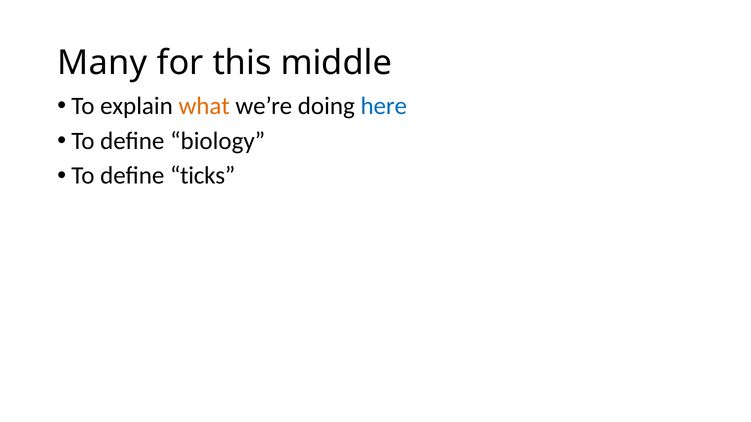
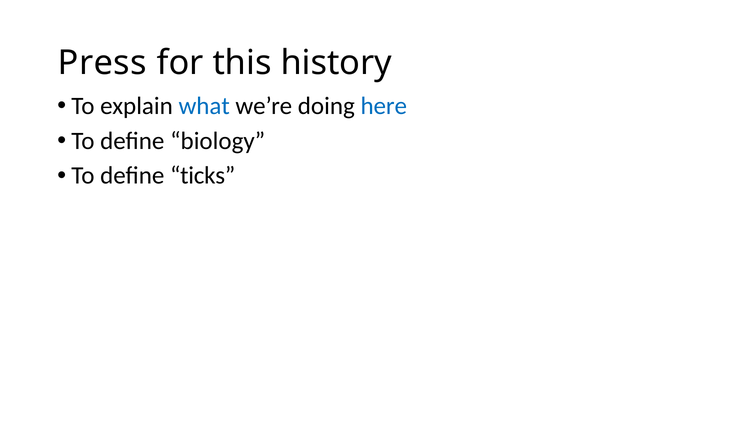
Many: Many -> Press
middle: middle -> history
what colour: orange -> blue
